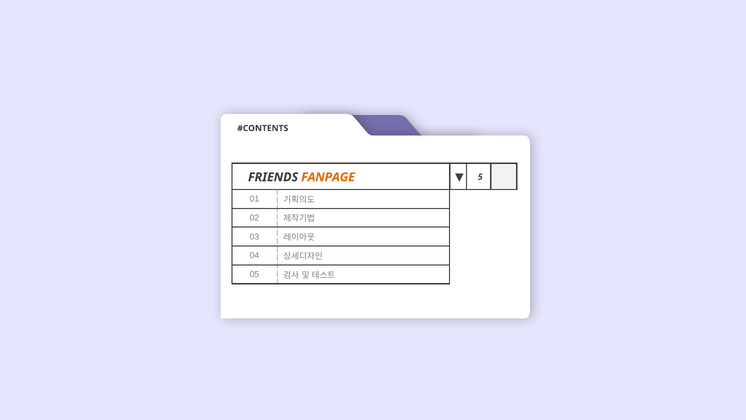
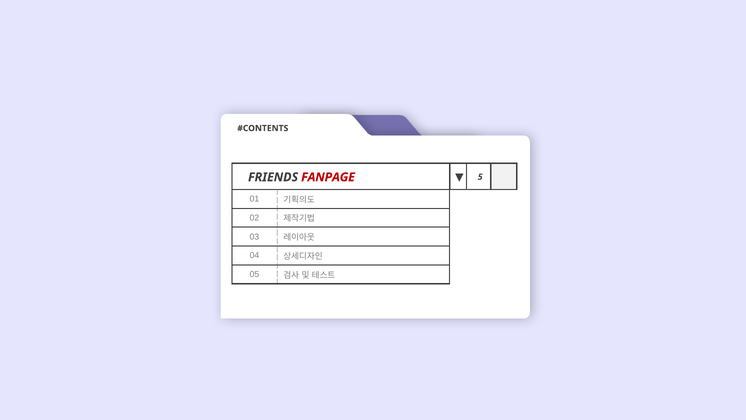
FANPAGE colour: orange -> red
